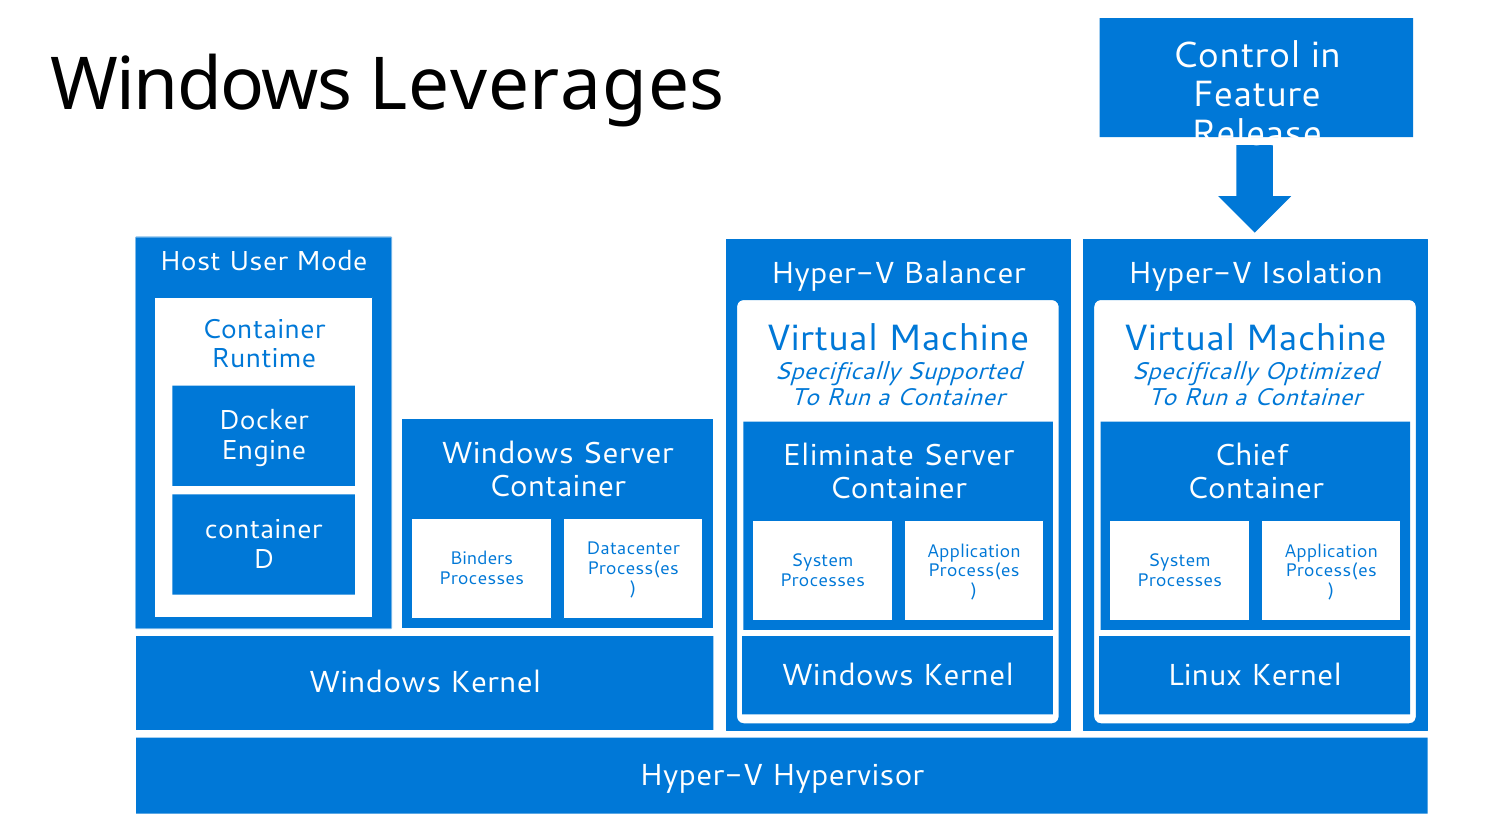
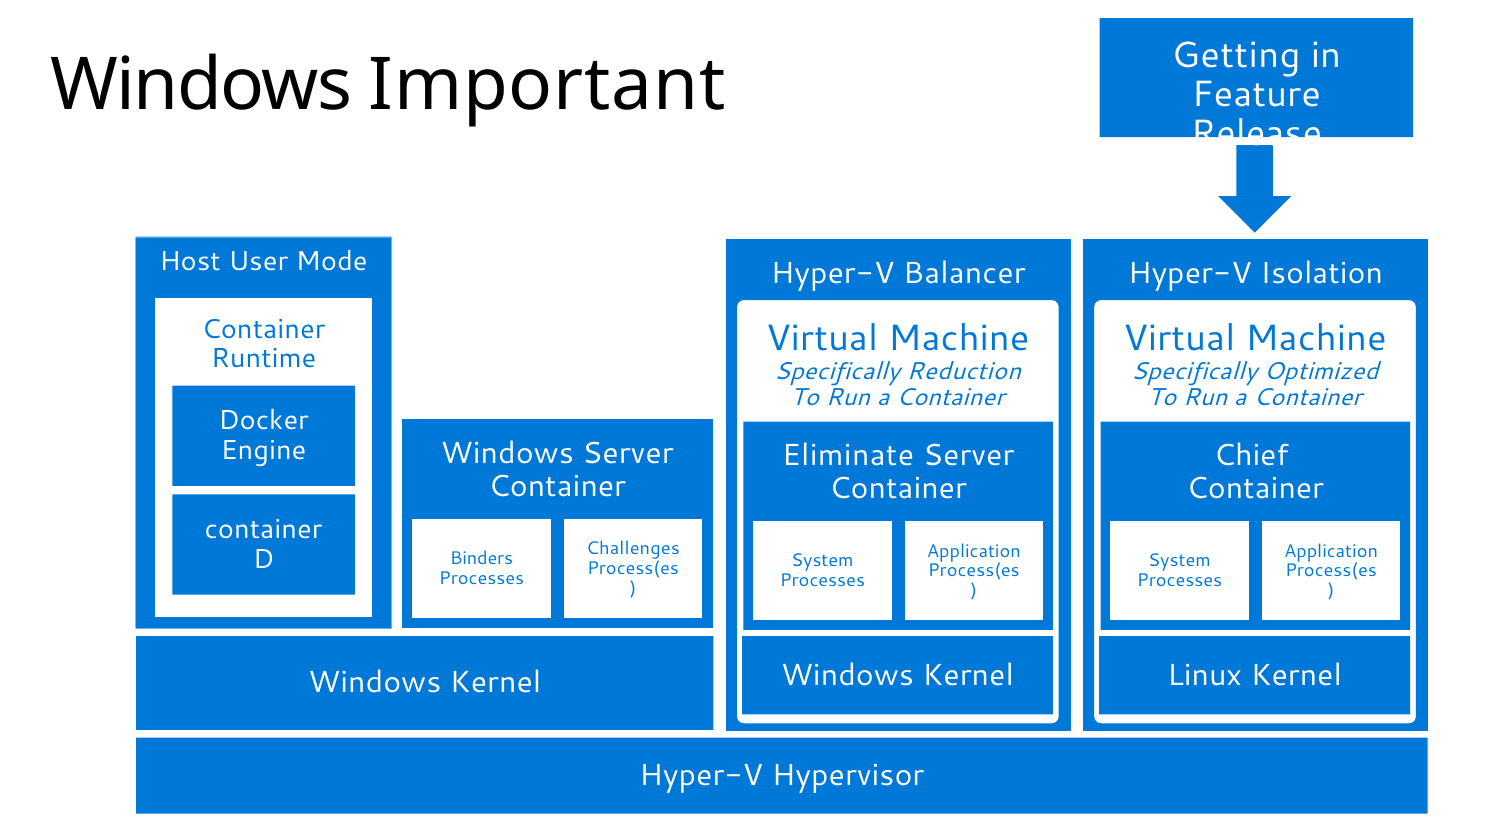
Control: Control -> Getting
Leverages: Leverages -> Important
Supported: Supported -> Reduction
Datacenter: Datacenter -> Challenges
